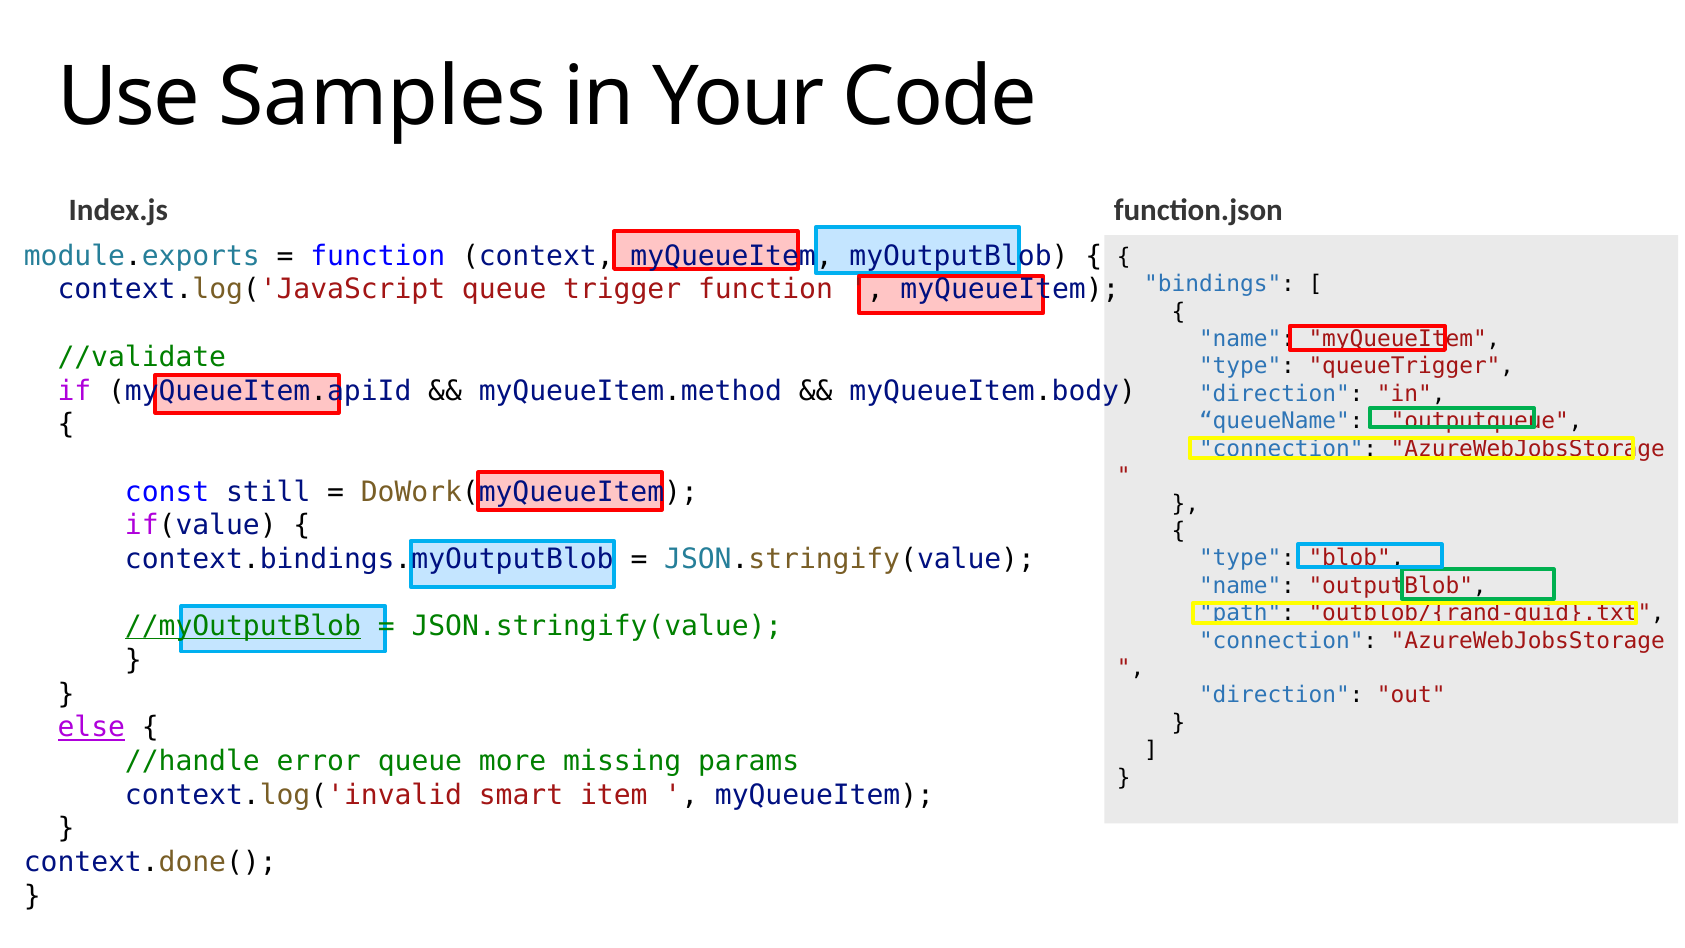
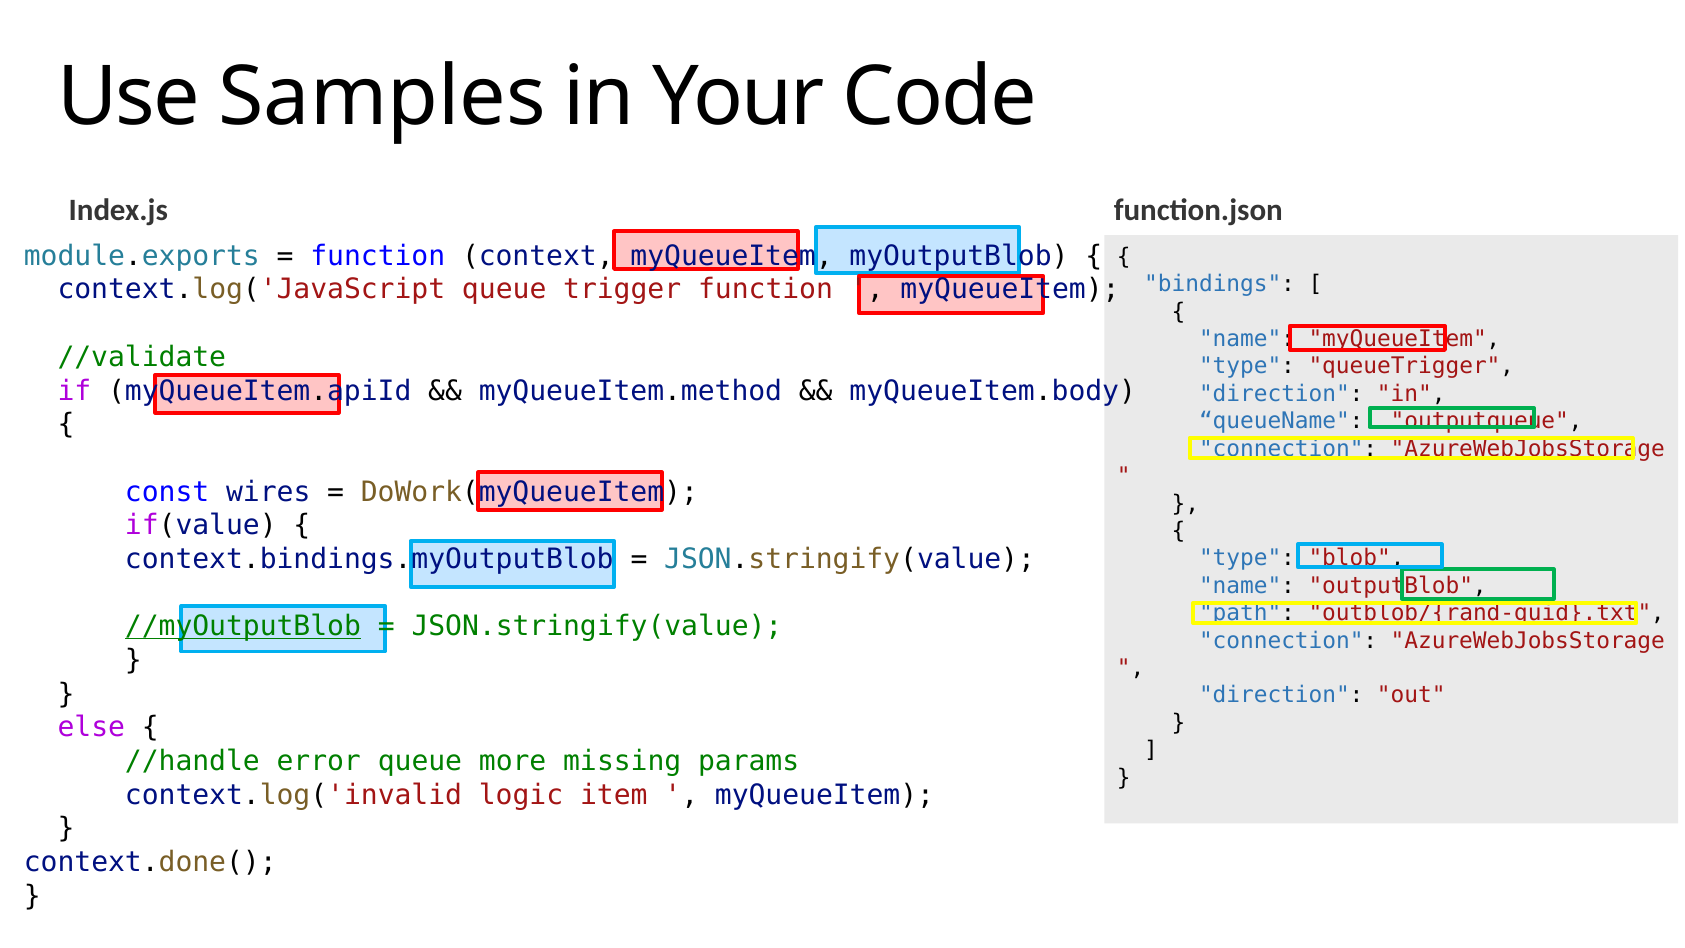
still: still -> wires
else underline: present -> none
smart: smart -> logic
